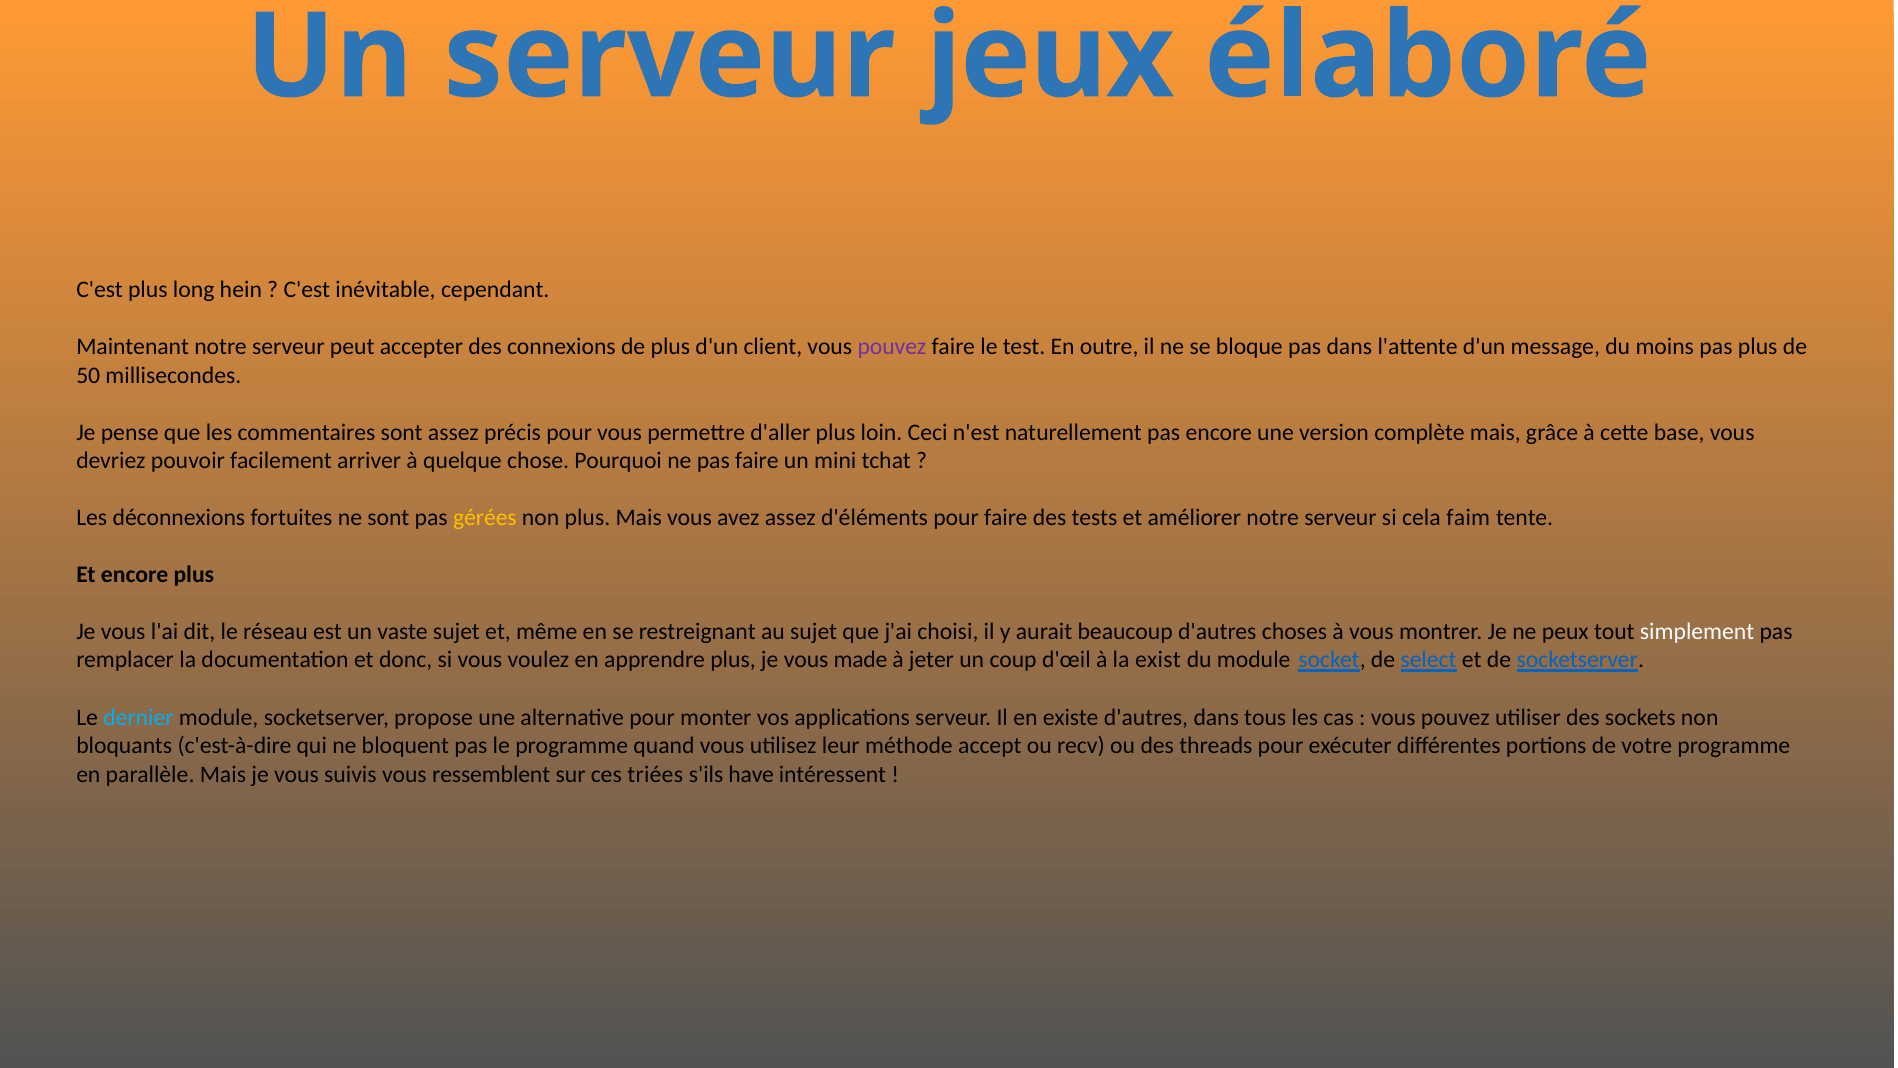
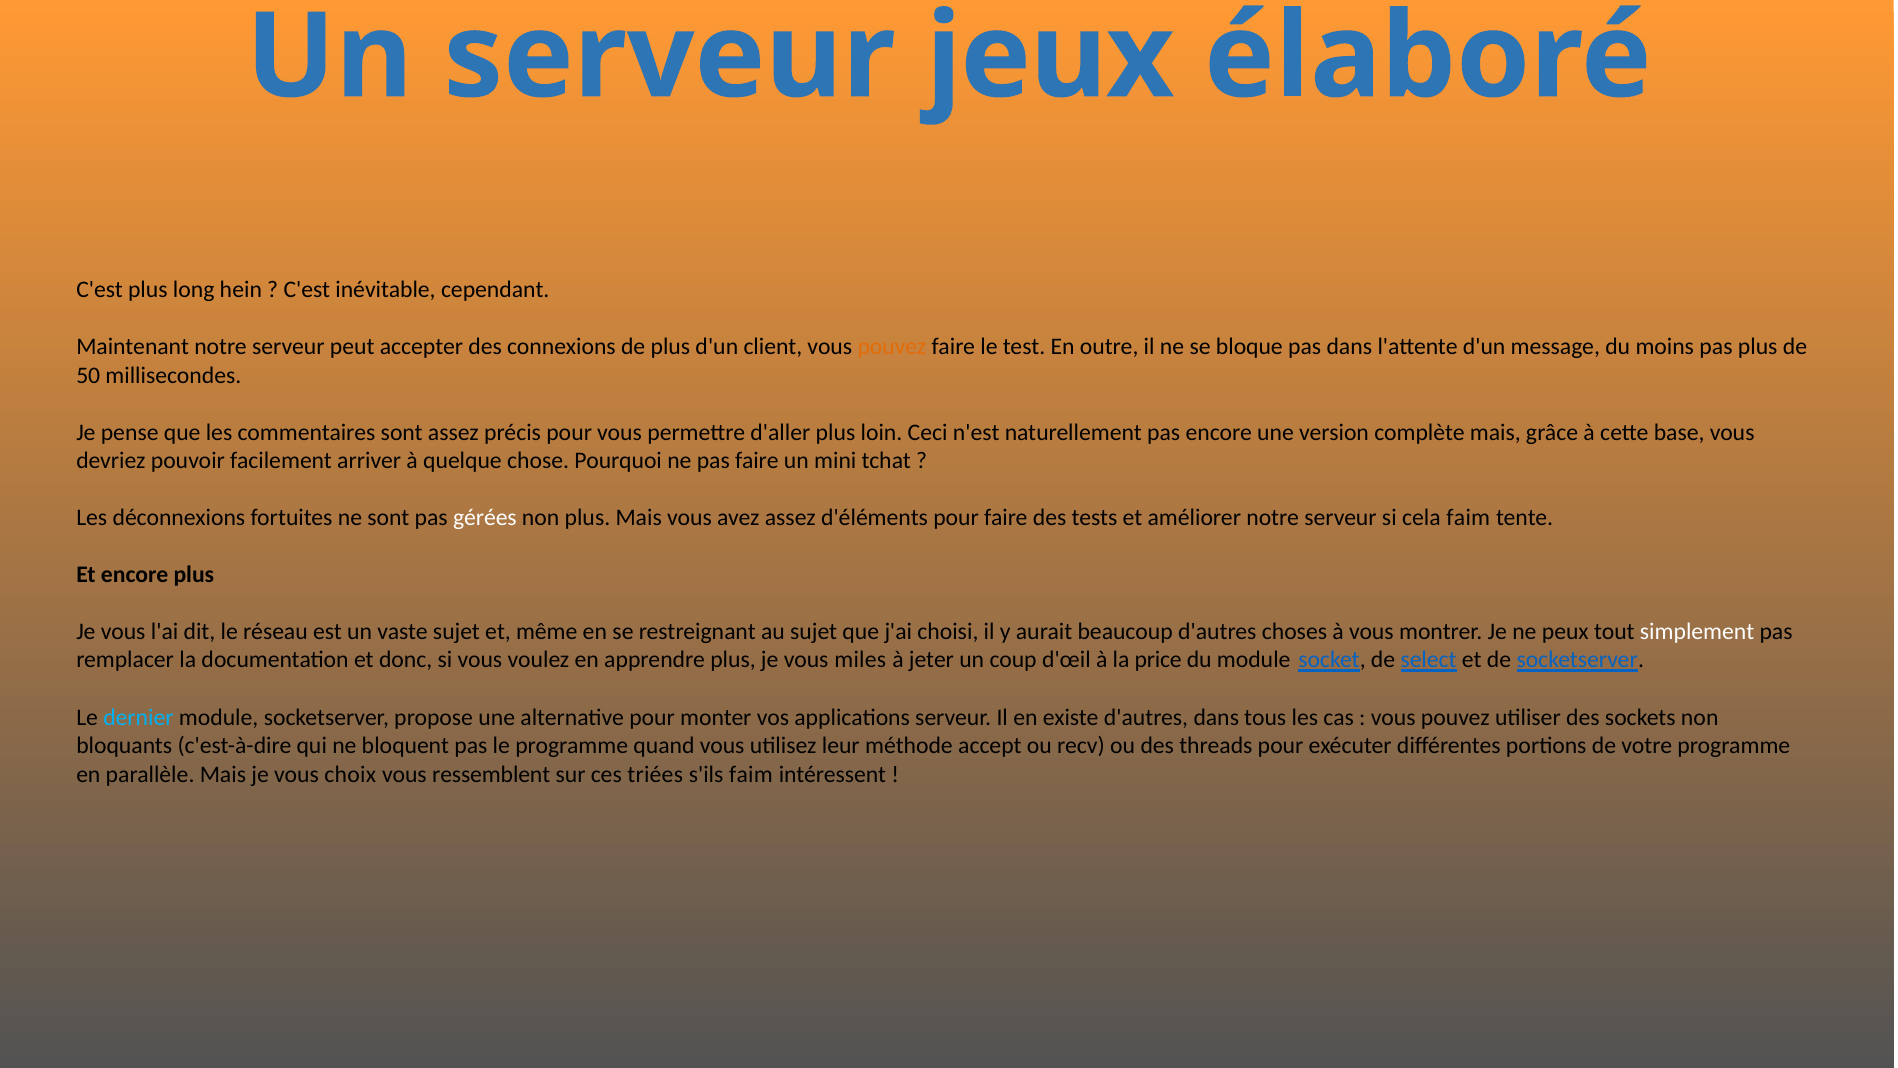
pouvez at (892, 347) colour: purple -> orange
gérées colour: yellow -> white
made: made -> miles
exist: exist -> price
suivis: suivis -> choix
s'ils have: have -> faim
